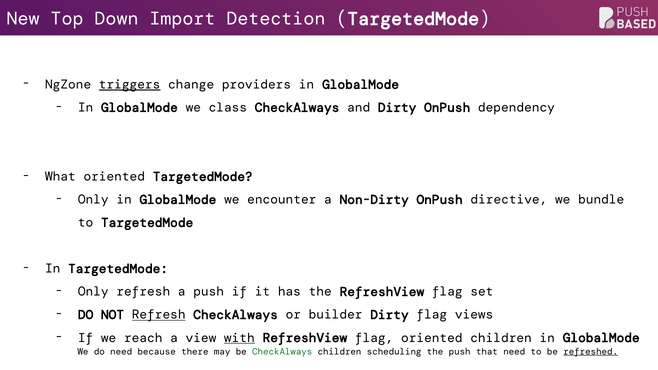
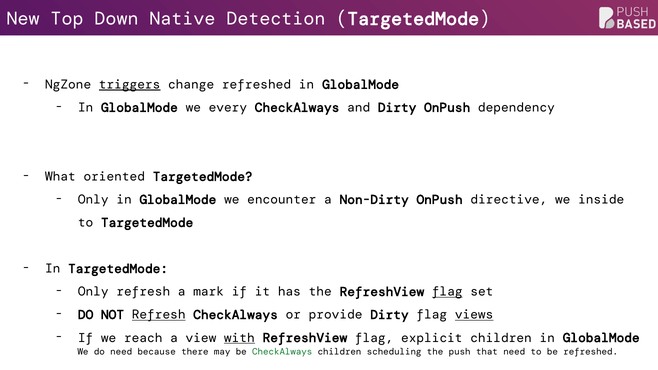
Import: Import -> Native
change providers: providers -> refreshed
class: class -> every
bundle: bundle -> inside
a push: push -> mark
flag at (447, 292) underline: none -> present
builder: builder -> provide
views underline: none -> present
flag oriented: oriented -> explicit
refreshed at (591, 352) underline: present -> none
